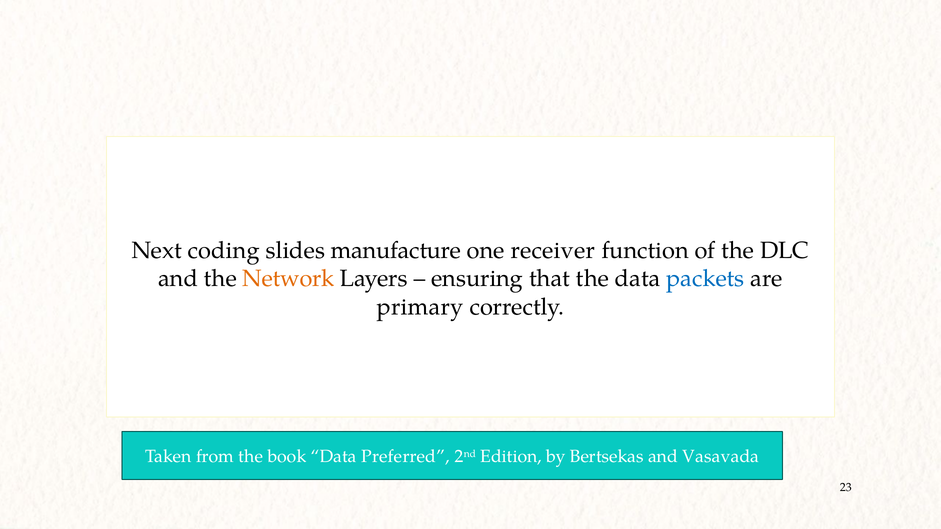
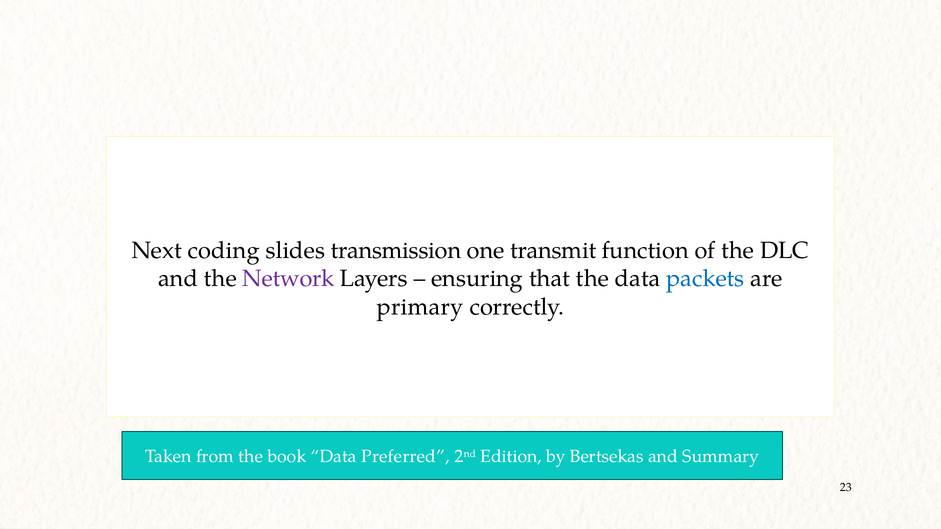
manufacture: manufacture -> transmission
receiver: receiver -> transmit
Network colour: orange -> purple
Vasavada: Vasavada -> Summary
